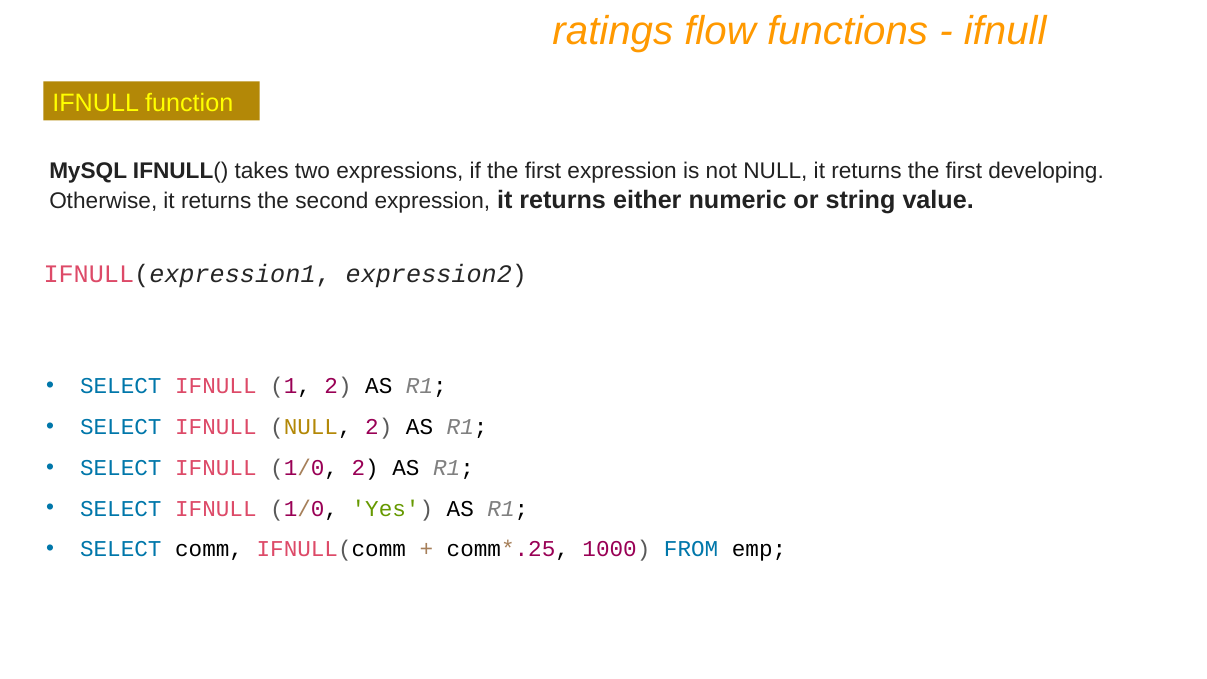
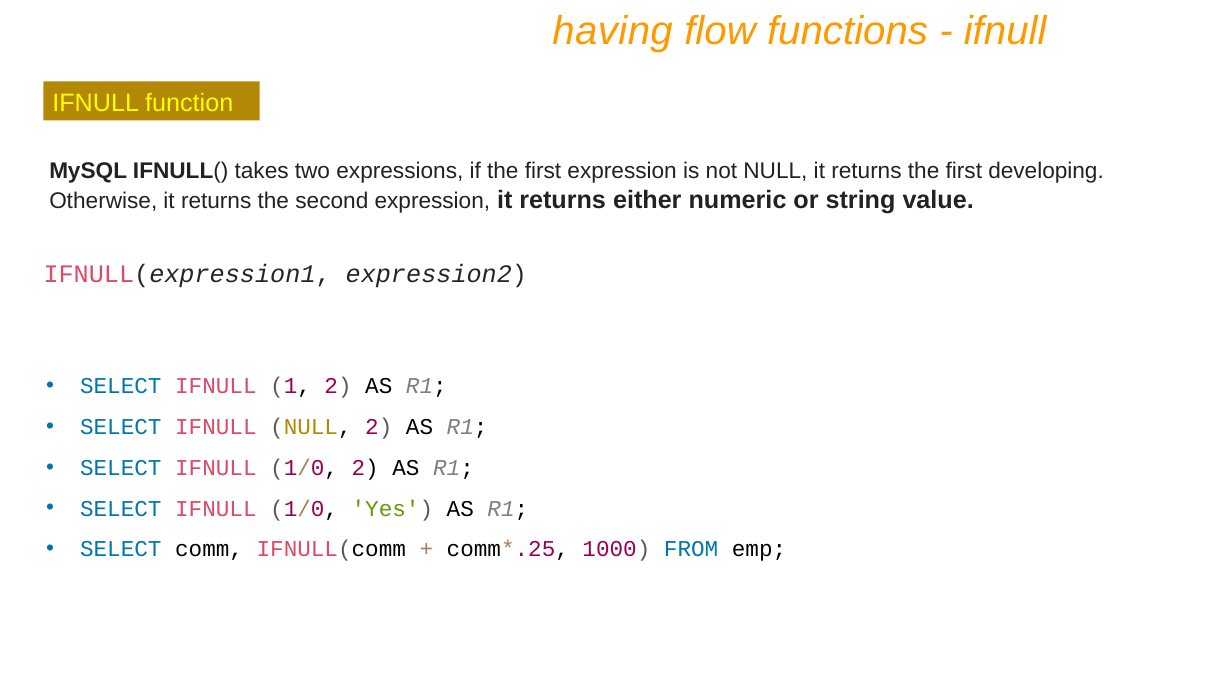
ratings: ratings -> having
